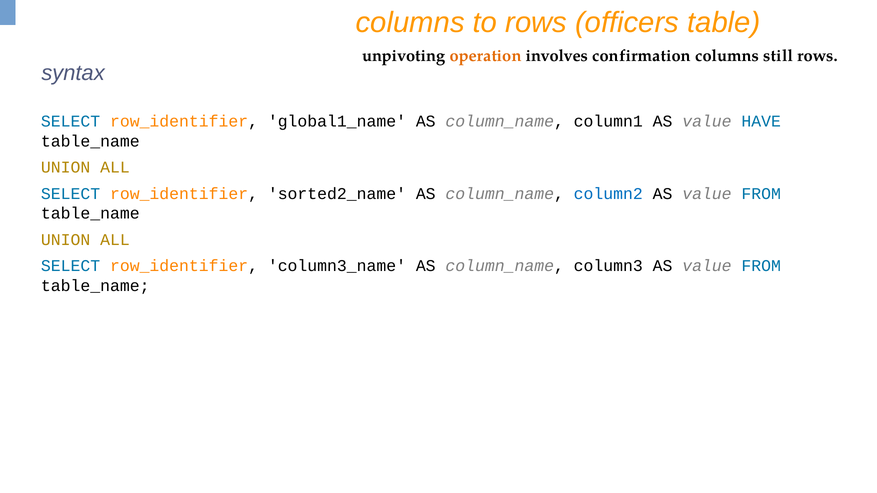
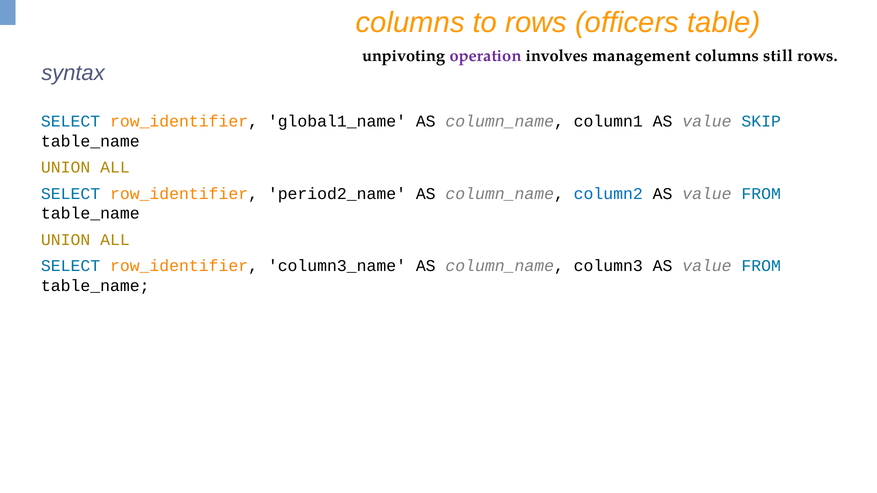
operation colour: orange -> purple
confirmation: confirmation -> management
HAVE: HAVE -> SKIP
sorted2_name: sorted2_name -> period2_name
